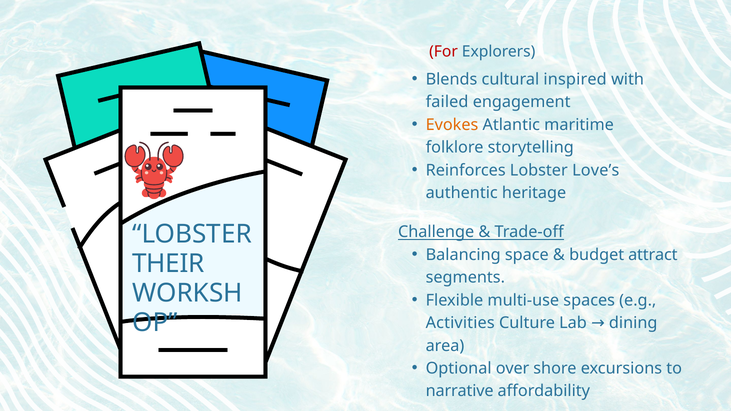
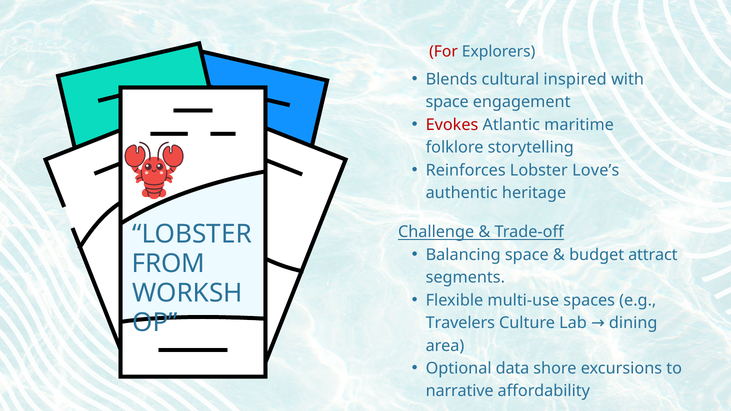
failed at (447, 102): failed -> space
Evokes colour: orange -> red
THEIR: THEIR -> FROM
Activities: Activities -> Travelers
over: over -> data
